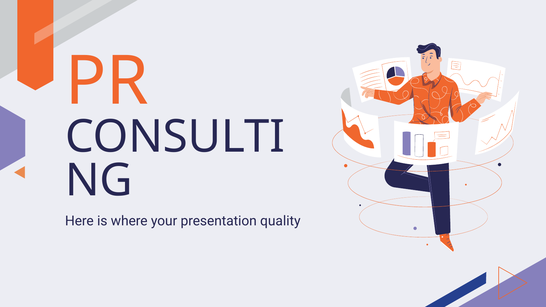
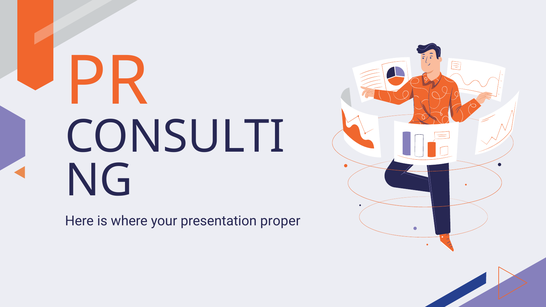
quality: quality -> proper
